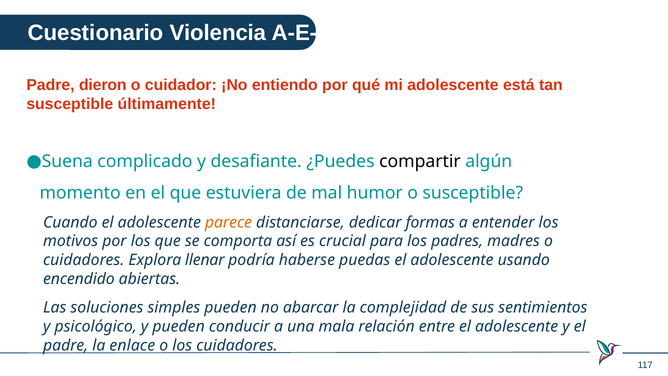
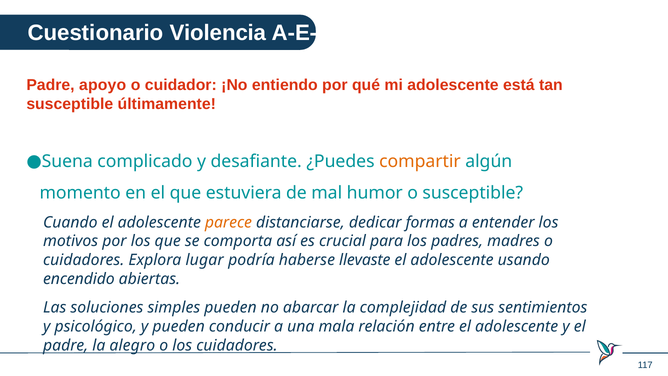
dieron: dieron -> apoyo
compartir colour: black -> orange
llenar: llenar -> lugar
puedas: puedas -> llevaste
enlace: enlace -> alegro
